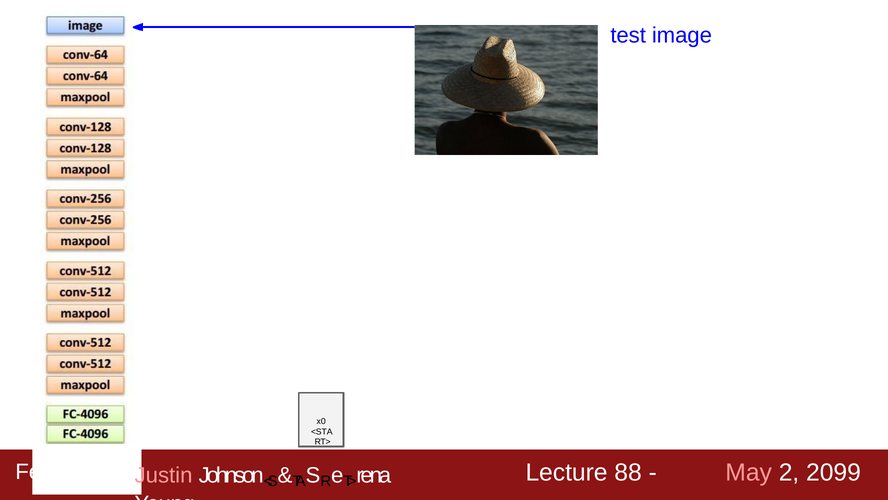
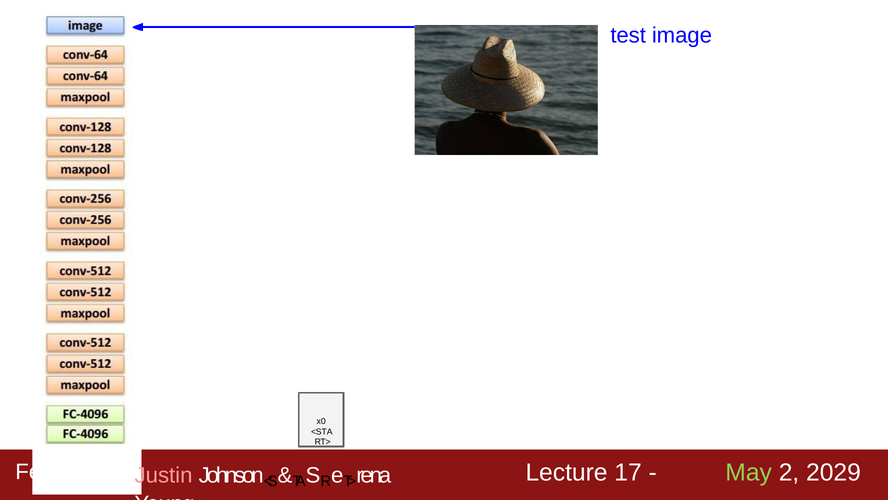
88: 88 -> 17
May colour: pink -> light green
2099: 2099 -> 2029
